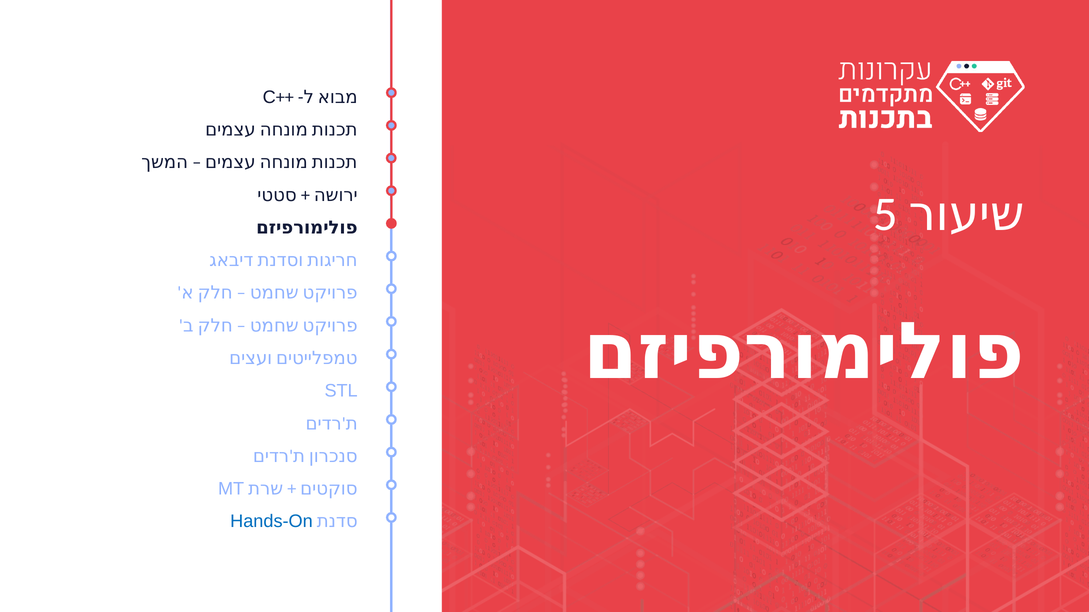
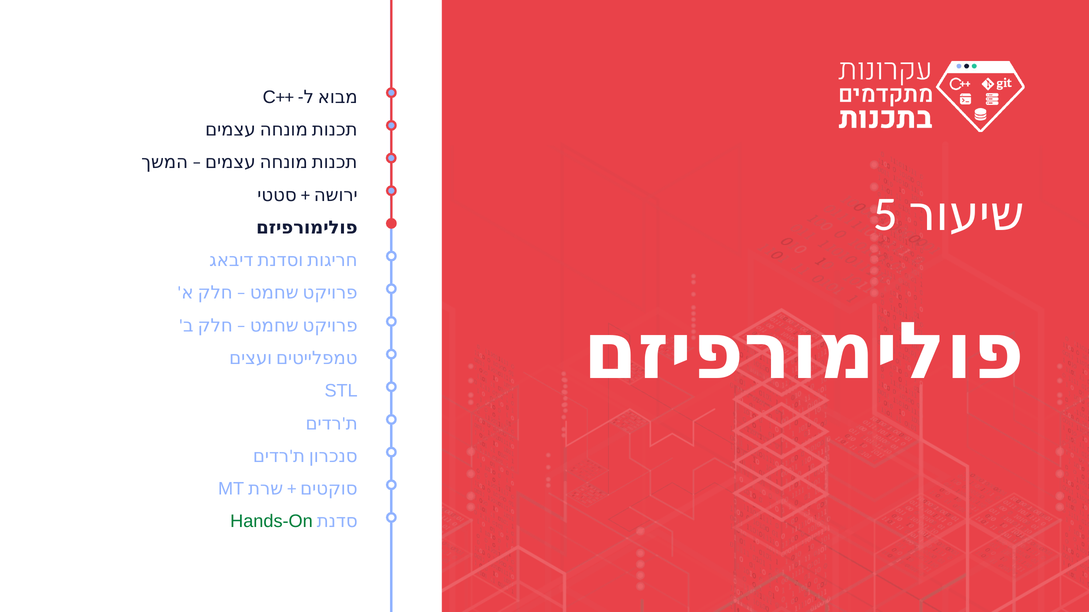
Hands-On colour: blue -> green
